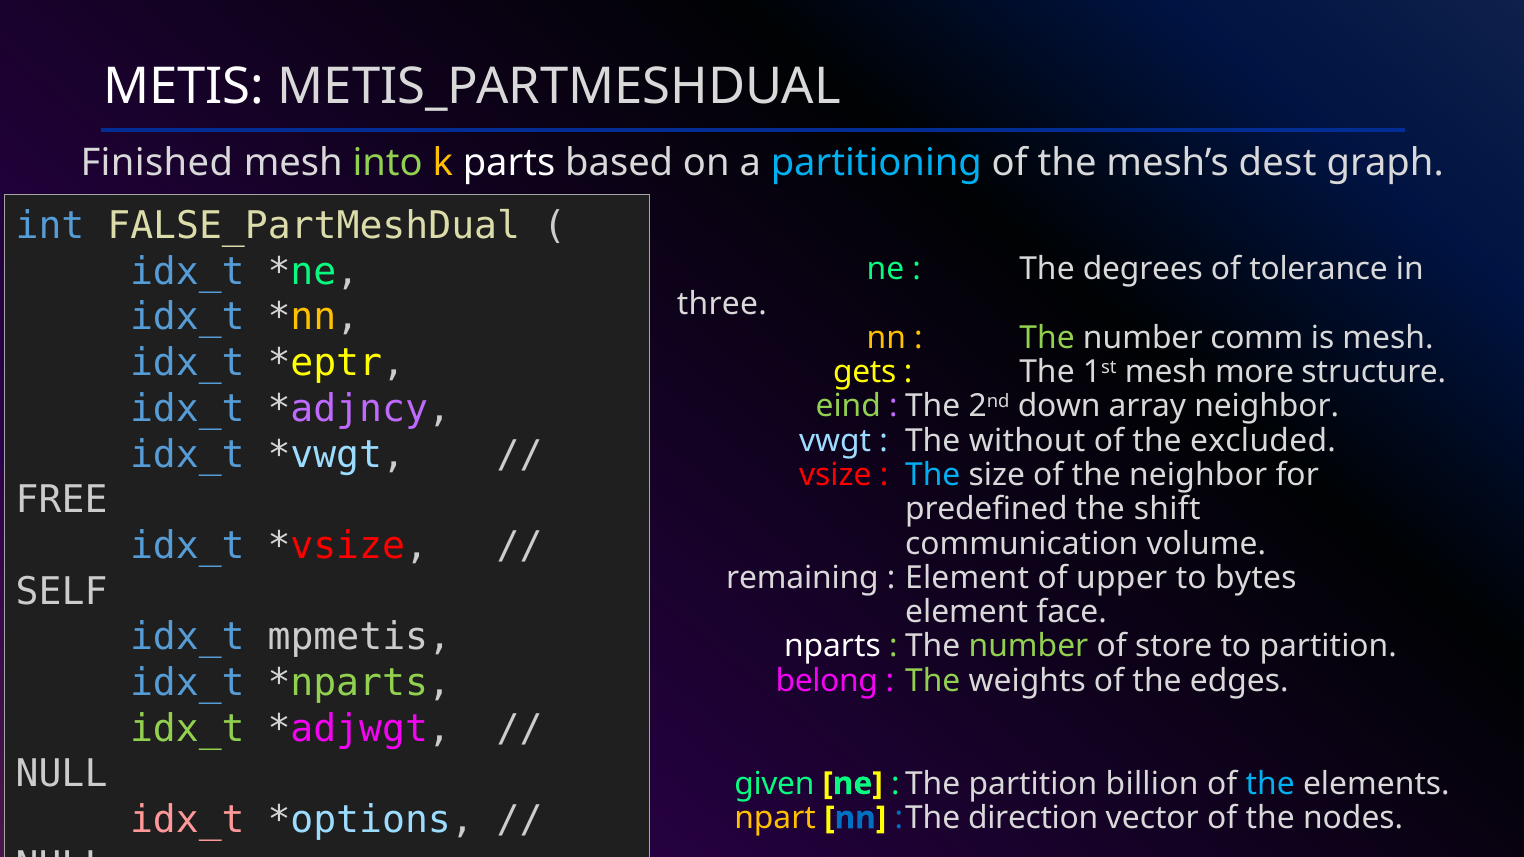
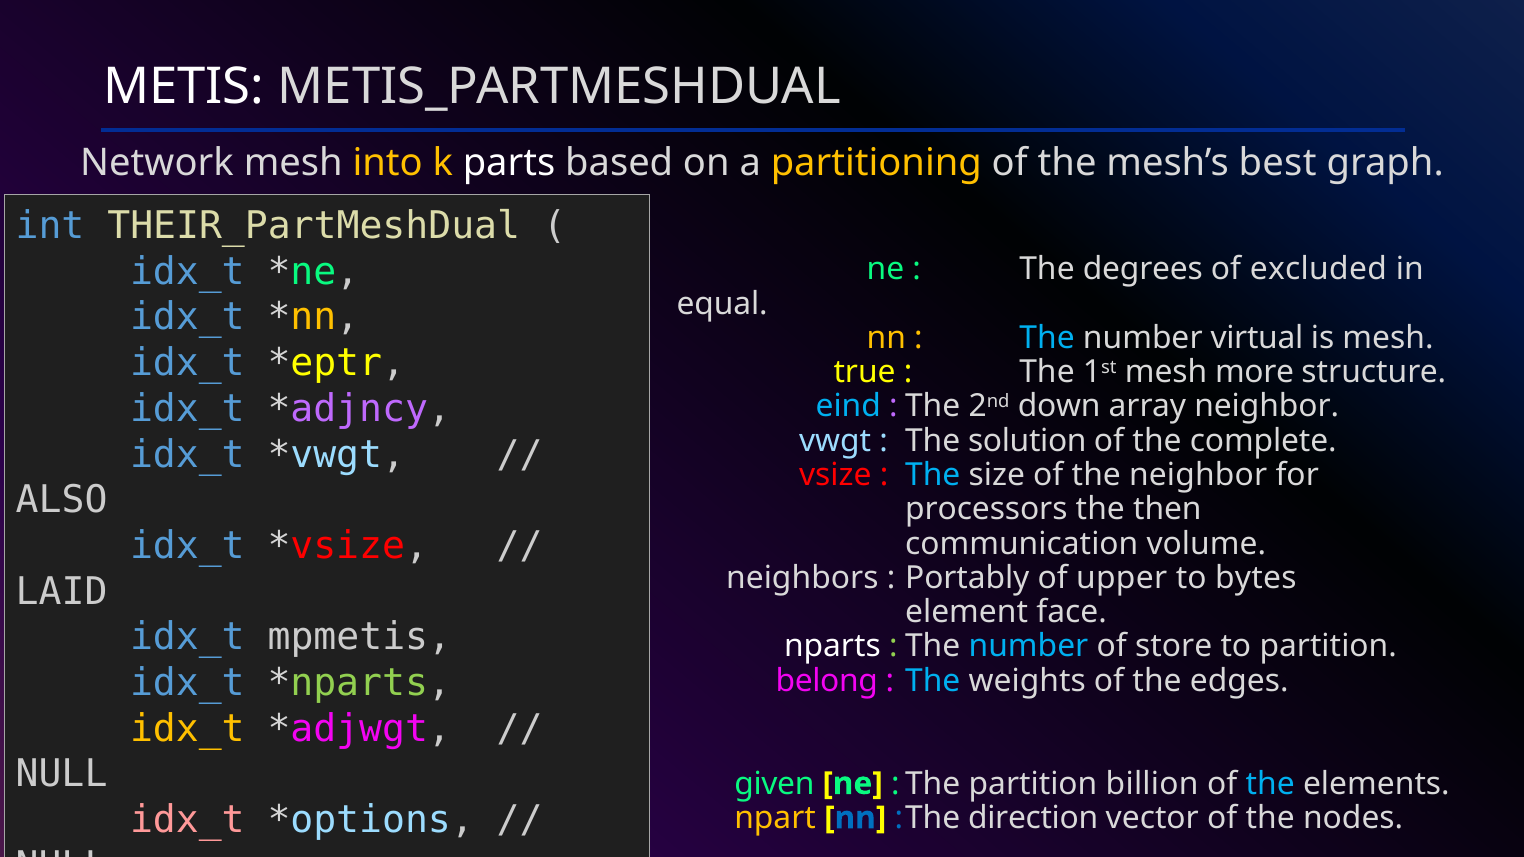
Finished: Finished -> Network
into colour: light green -> yellow
partitioning colour: light blue -> yellow
dest: dest -> best
FALSE_PartMeshDual: FALSE_PartMeshDual -> THEIR_PartMeshDual
tolerance: tolerance -> excluded
three: three -> equal
The at (1047, 338) colour: light green -> light blue
comm: comm -> virtual
gets: gets -> true
eind colour: light green -> light blue
without: without -> solution
excluded: excluded -> complete
FREE: FREE -> ALSO
predefined: predefined -> processors
shift: shift -> then
remaining: remaining -> neighbors
Element at (967, 578): Element -> Portably
SELF: SELF -> LAID
number at (1028, 647) colour: light green -> light blue
The at (933, 681) colour: light green -> light blue
idx_t at (187, 729) colour: light green -> yellow
